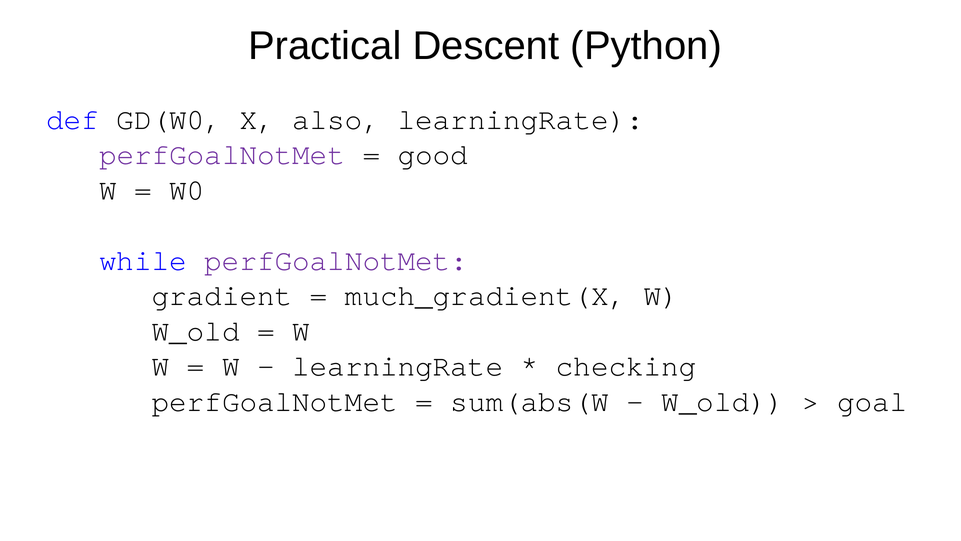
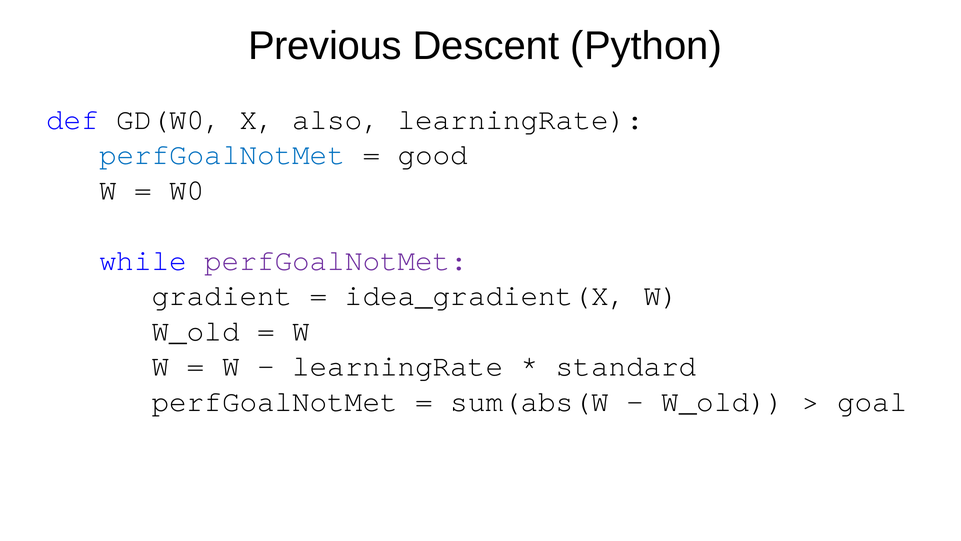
Practical: Practical -> Previous
perfGoalNotMet at (222, 155) colour: purple -> blue
much_gradient(X: much_gradient(X -> idea_gradient(X
checking: checking -> standard
